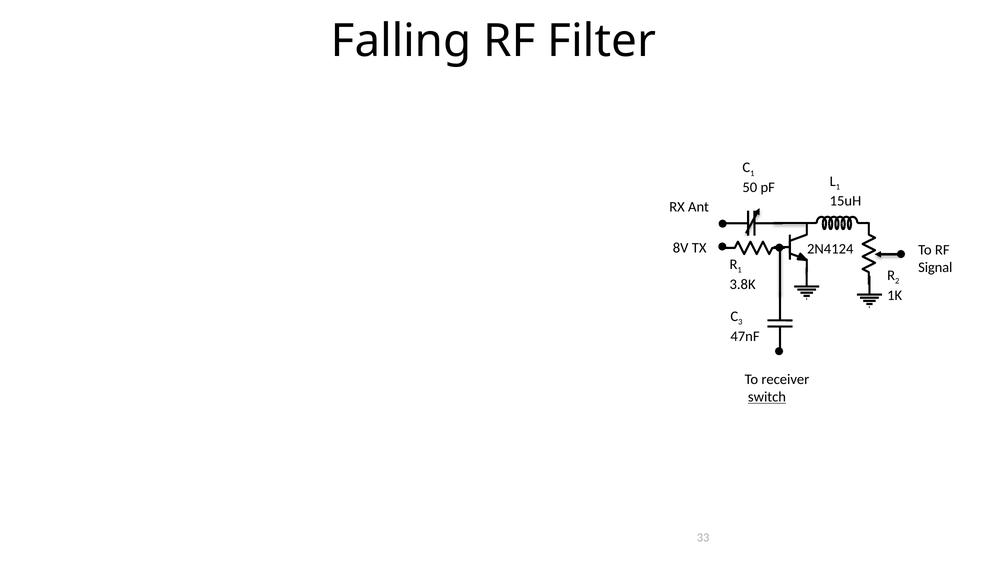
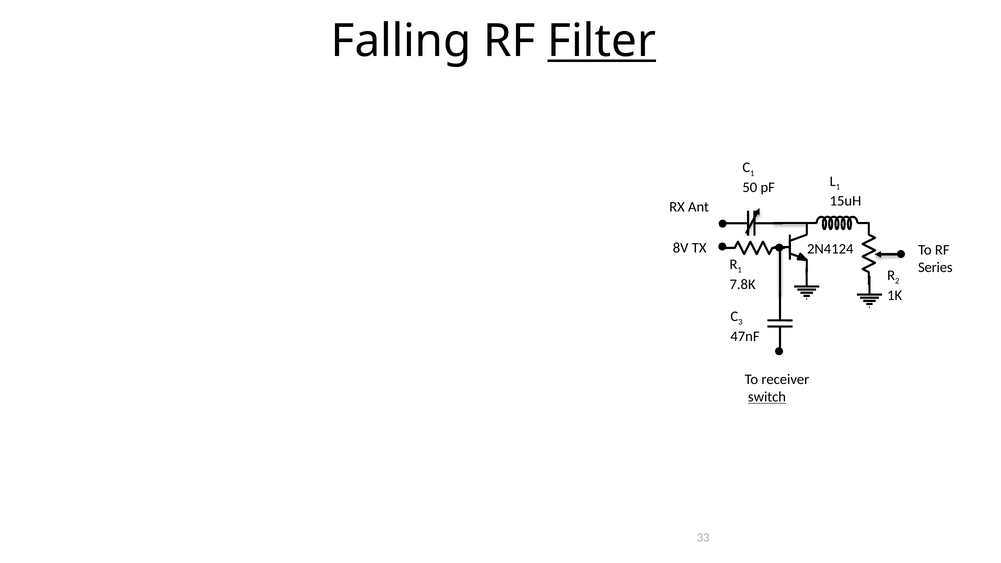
Filter underline: none -> present
Signal: Signal -> Series
3.8K: 3.8K -> 7.8K
